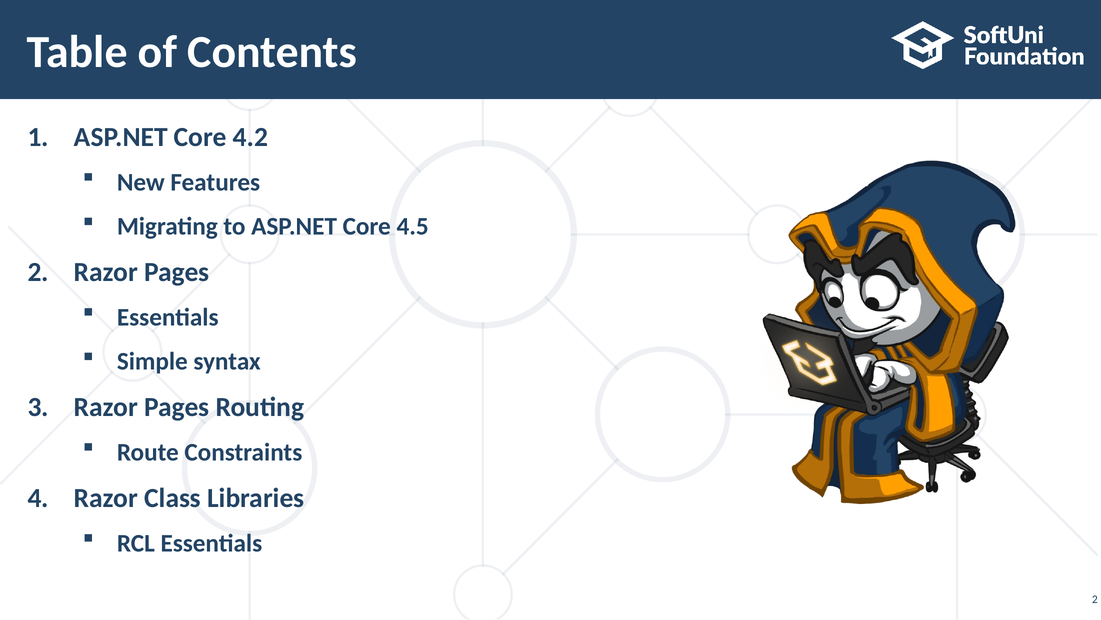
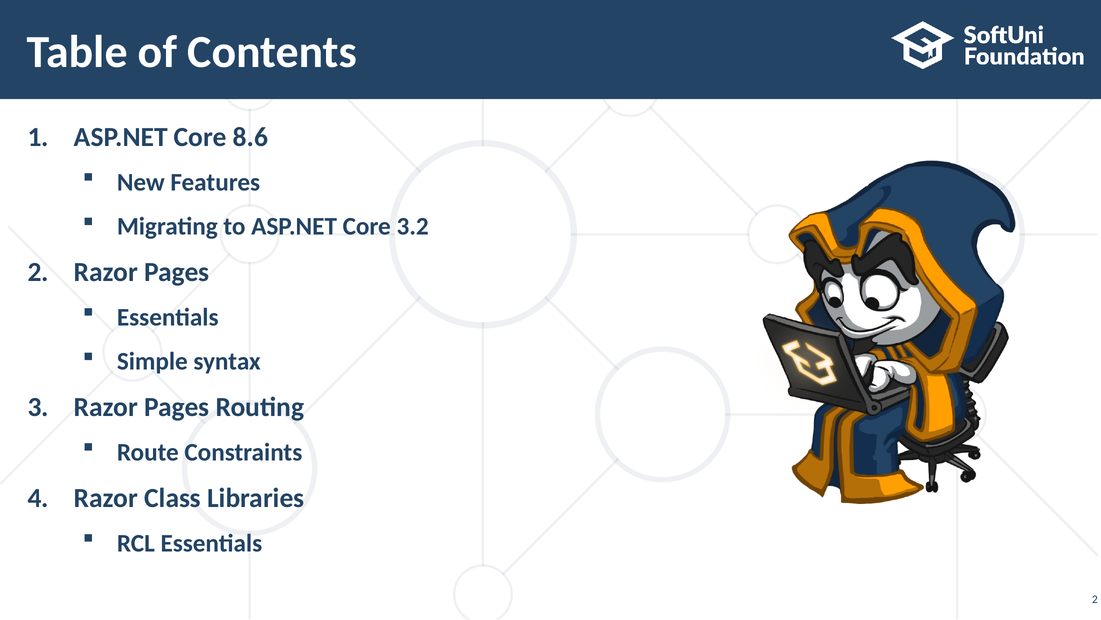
4.2: 4.2 -> 8.6
4.5: 4.5 -> 3.2
